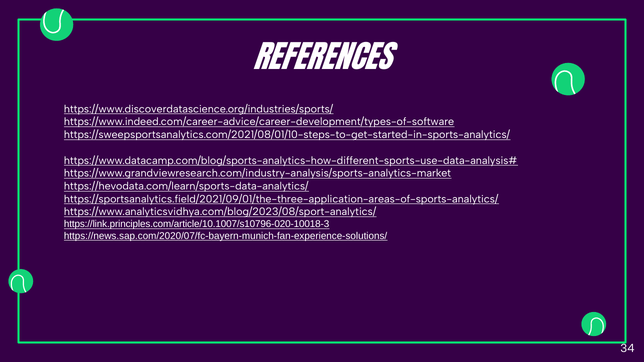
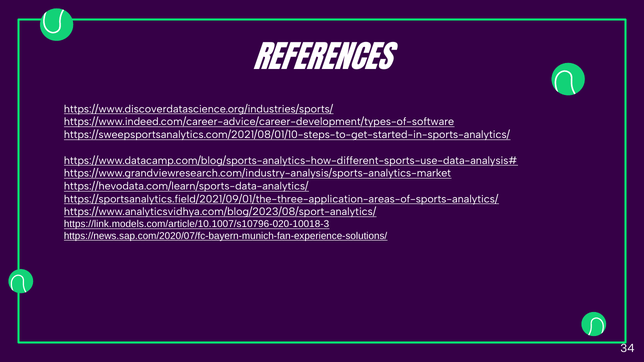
https://link.principles.com/article/10.1007/s10796-020-10018-3: https://link.principles.com/article/10.1007/s10796-020-10018-3 -> https://link.models.com/article/10.1007/s10796-020-10018-3
